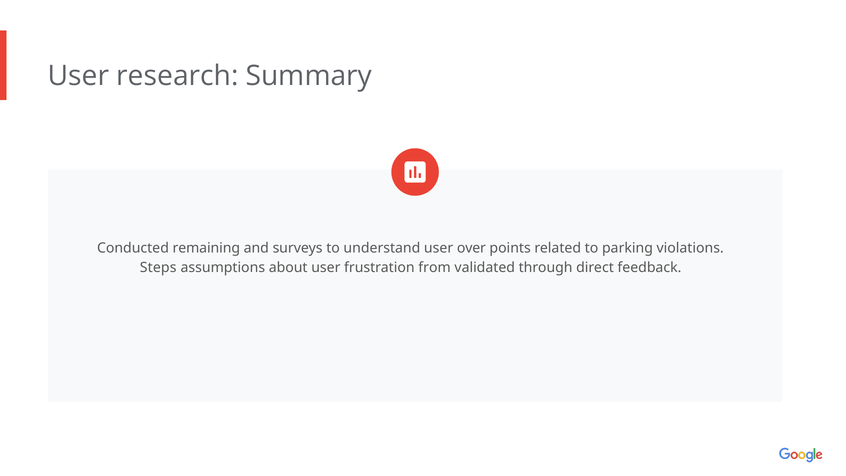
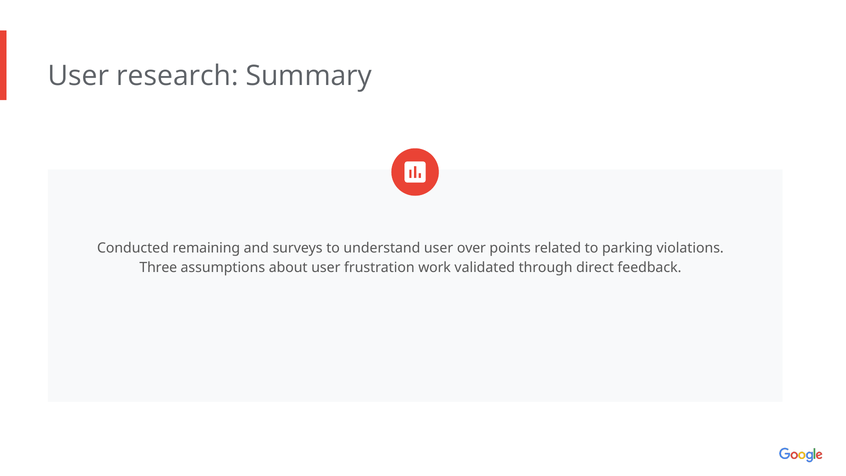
Steps: Steps -> Three
from: from -> work
